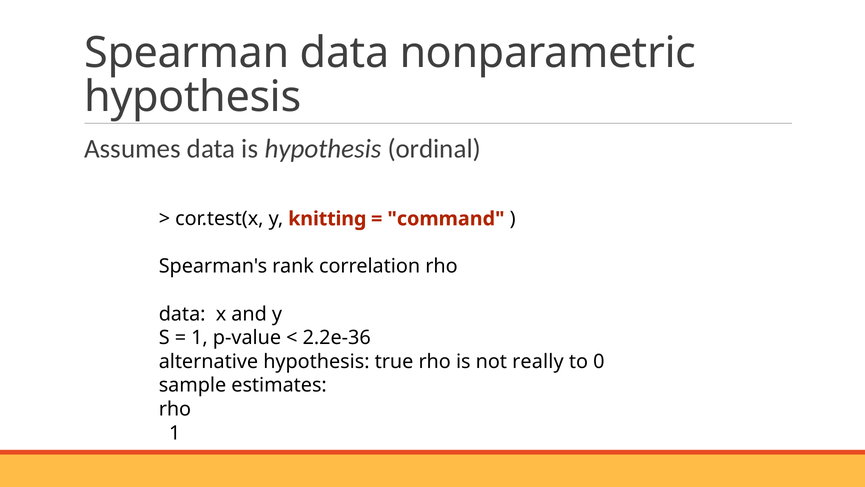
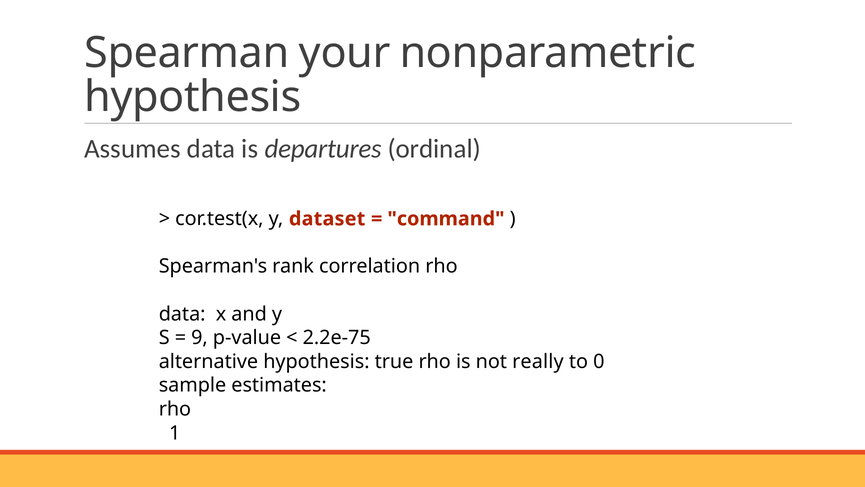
Spearman data: data -> your
is hypothesis: hypothesis -> departures
knitting: knitting -> dataset
1 at (199, 338): 1 -> 9
2.2e-36: 2.2e-36 -> 2.2e-75
